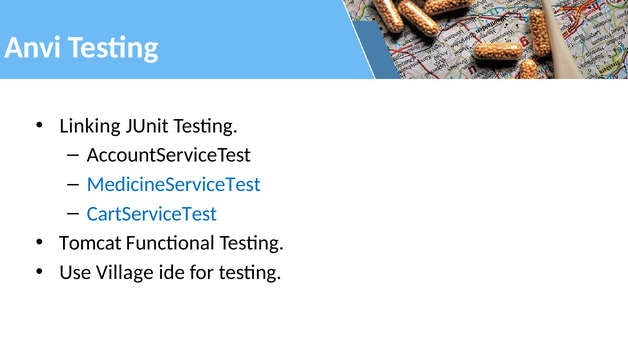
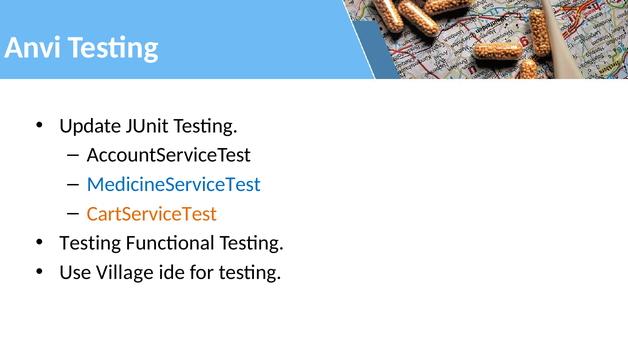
Linking: Linking -> Update
CartServiceTest colour: blue -> orange
Tomcat at (90, 243): Tomcat -> Testing
